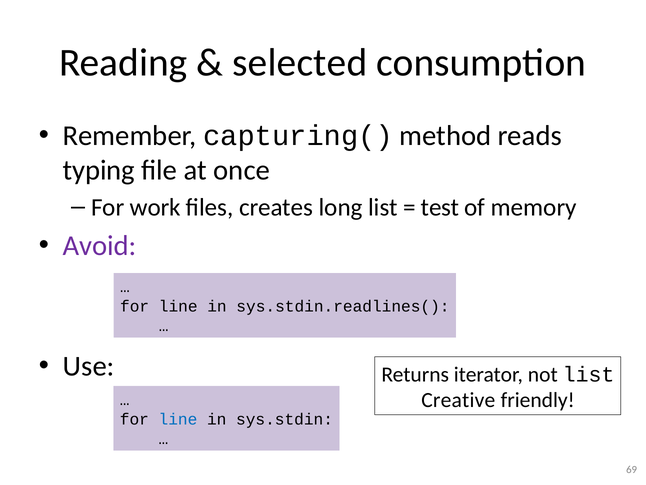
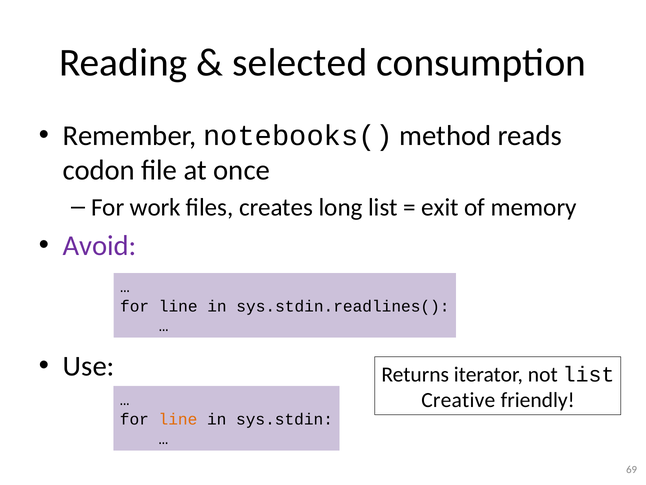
capturing(: capturing( -> notebooks(
typing: typing -> codon
test: test -> exit
line at (178, 419) colour: blue -> orange
